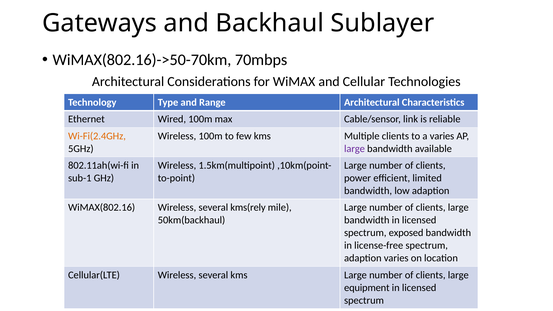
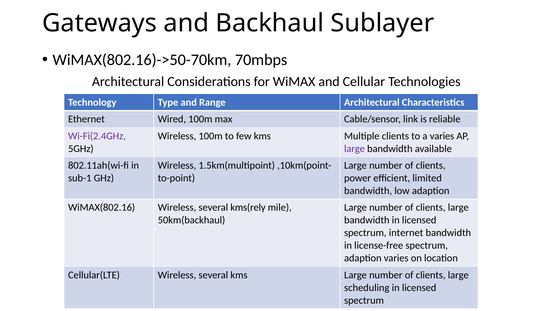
Wi-Fi(2.4GHz colour: orange -> purple
exposed: exposed -> internet
equipment: equipment -> scheduling
